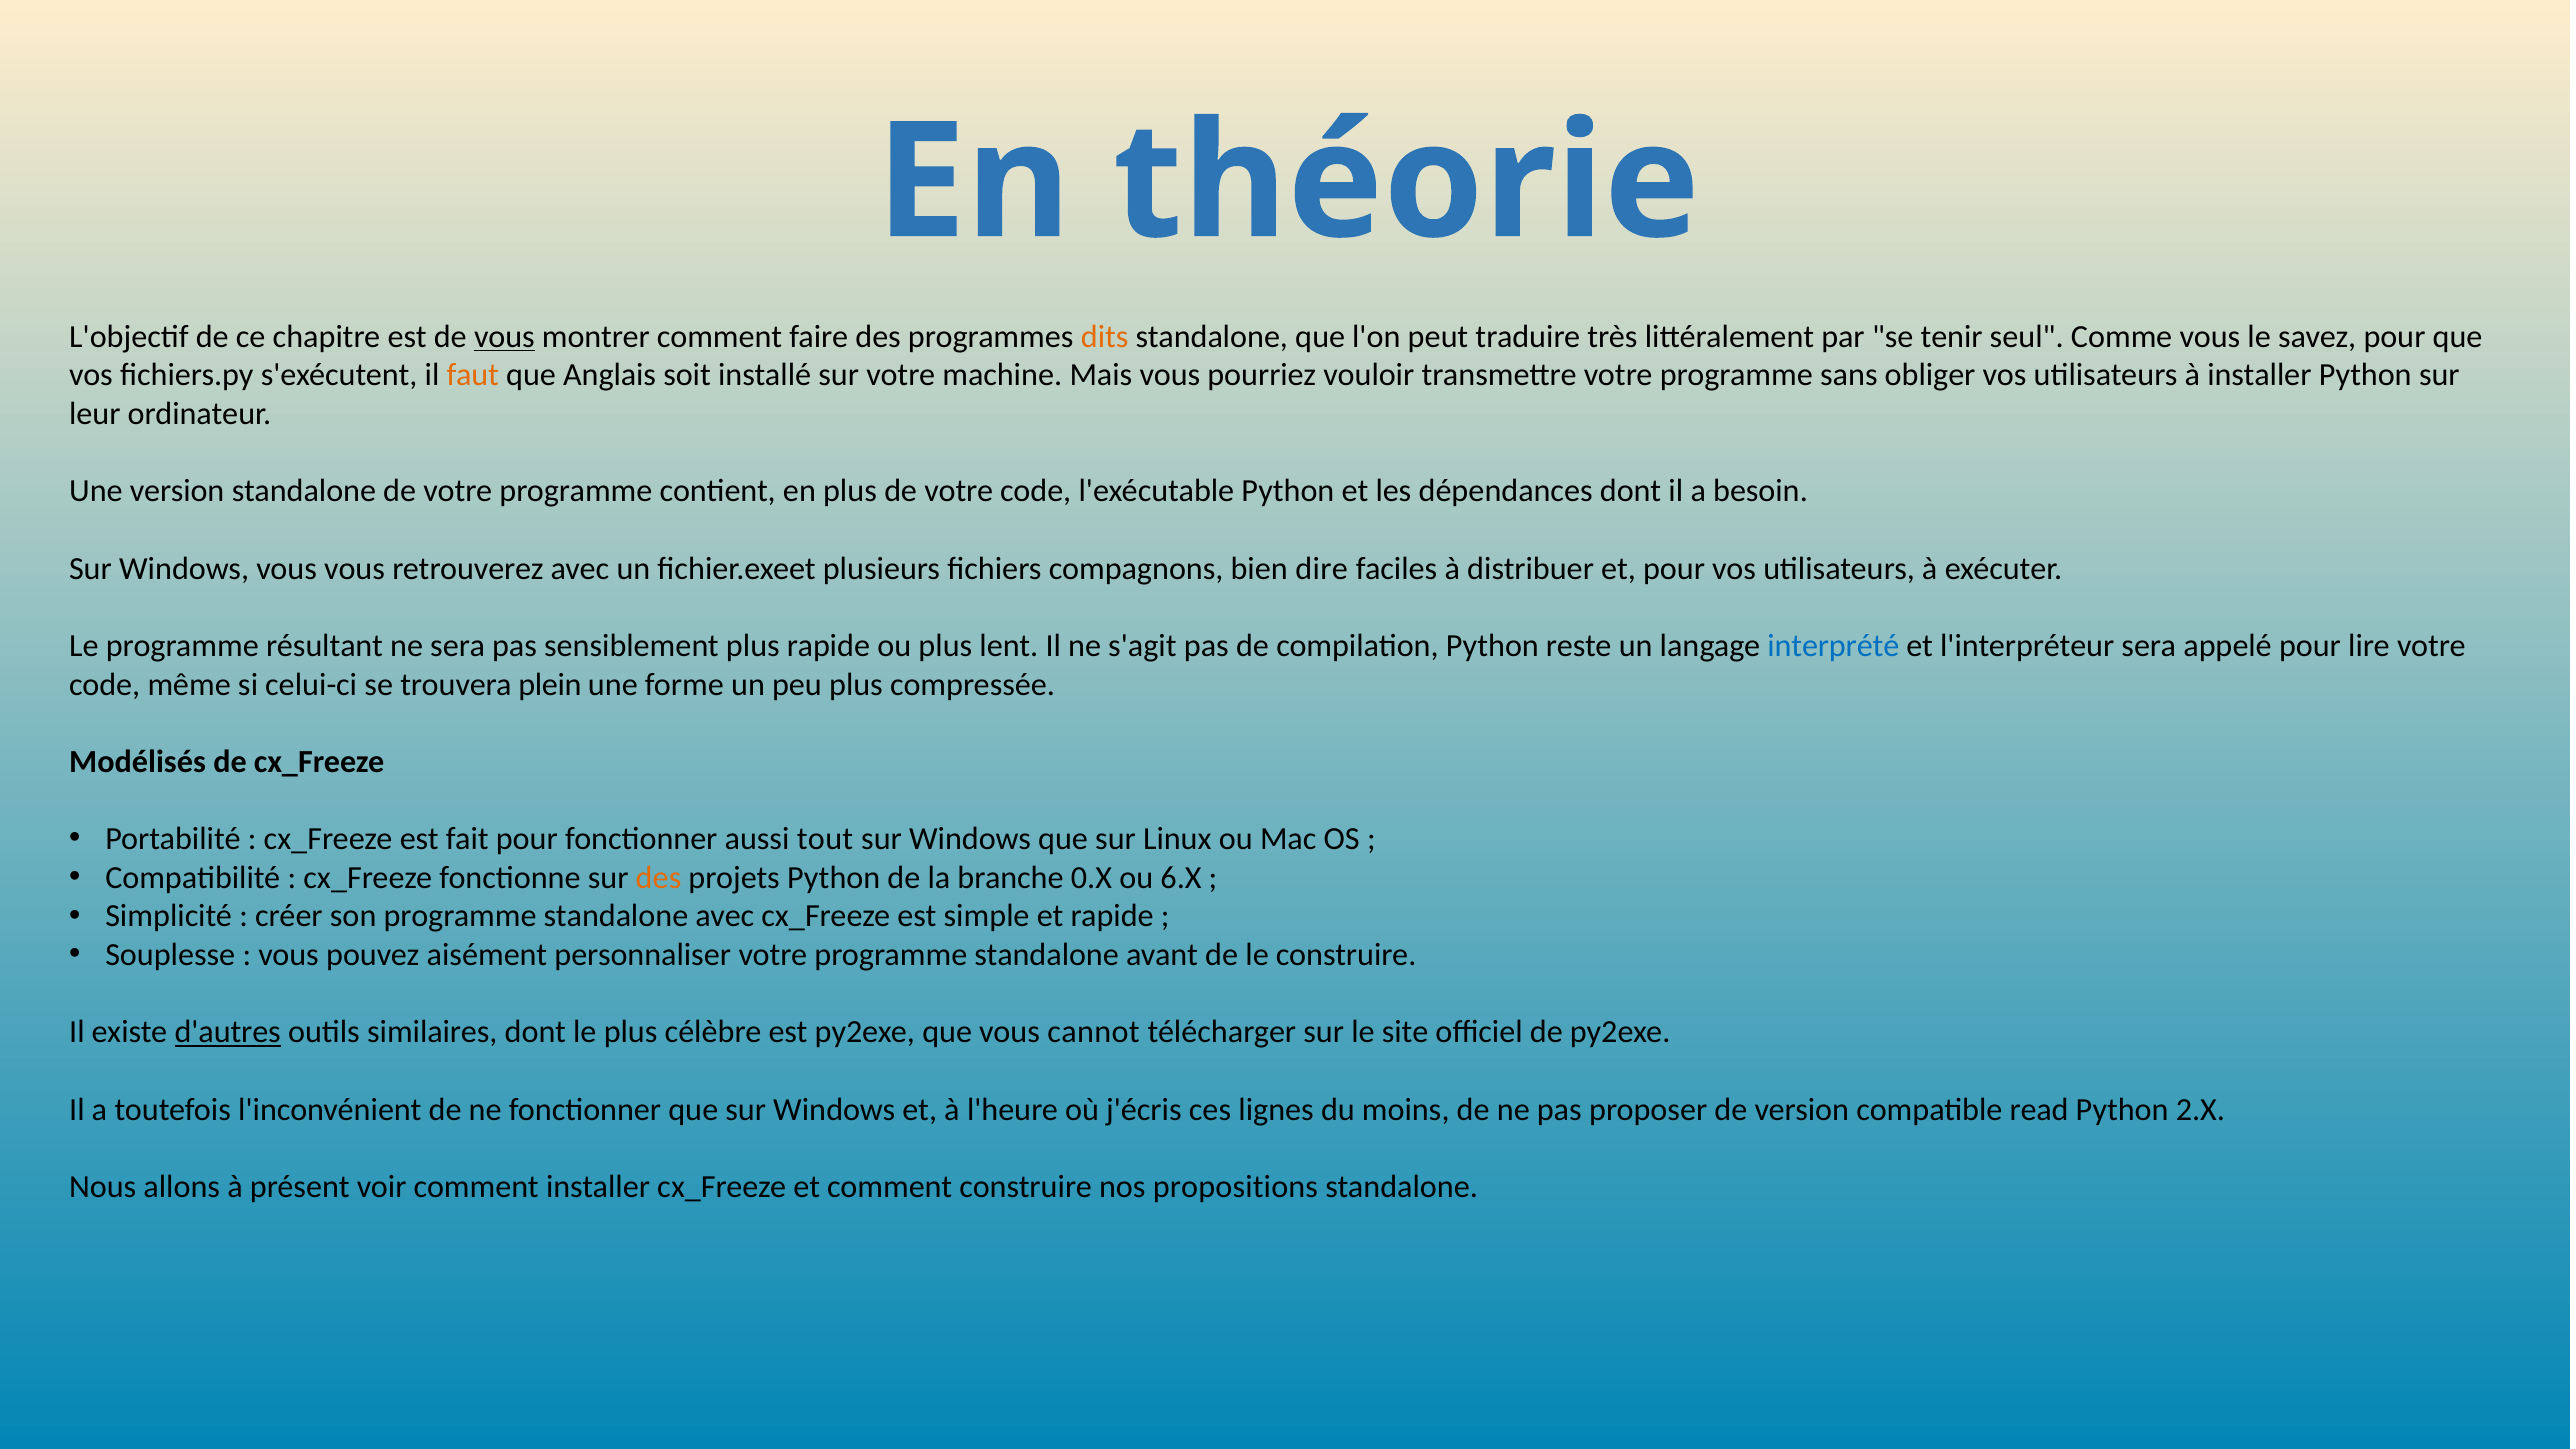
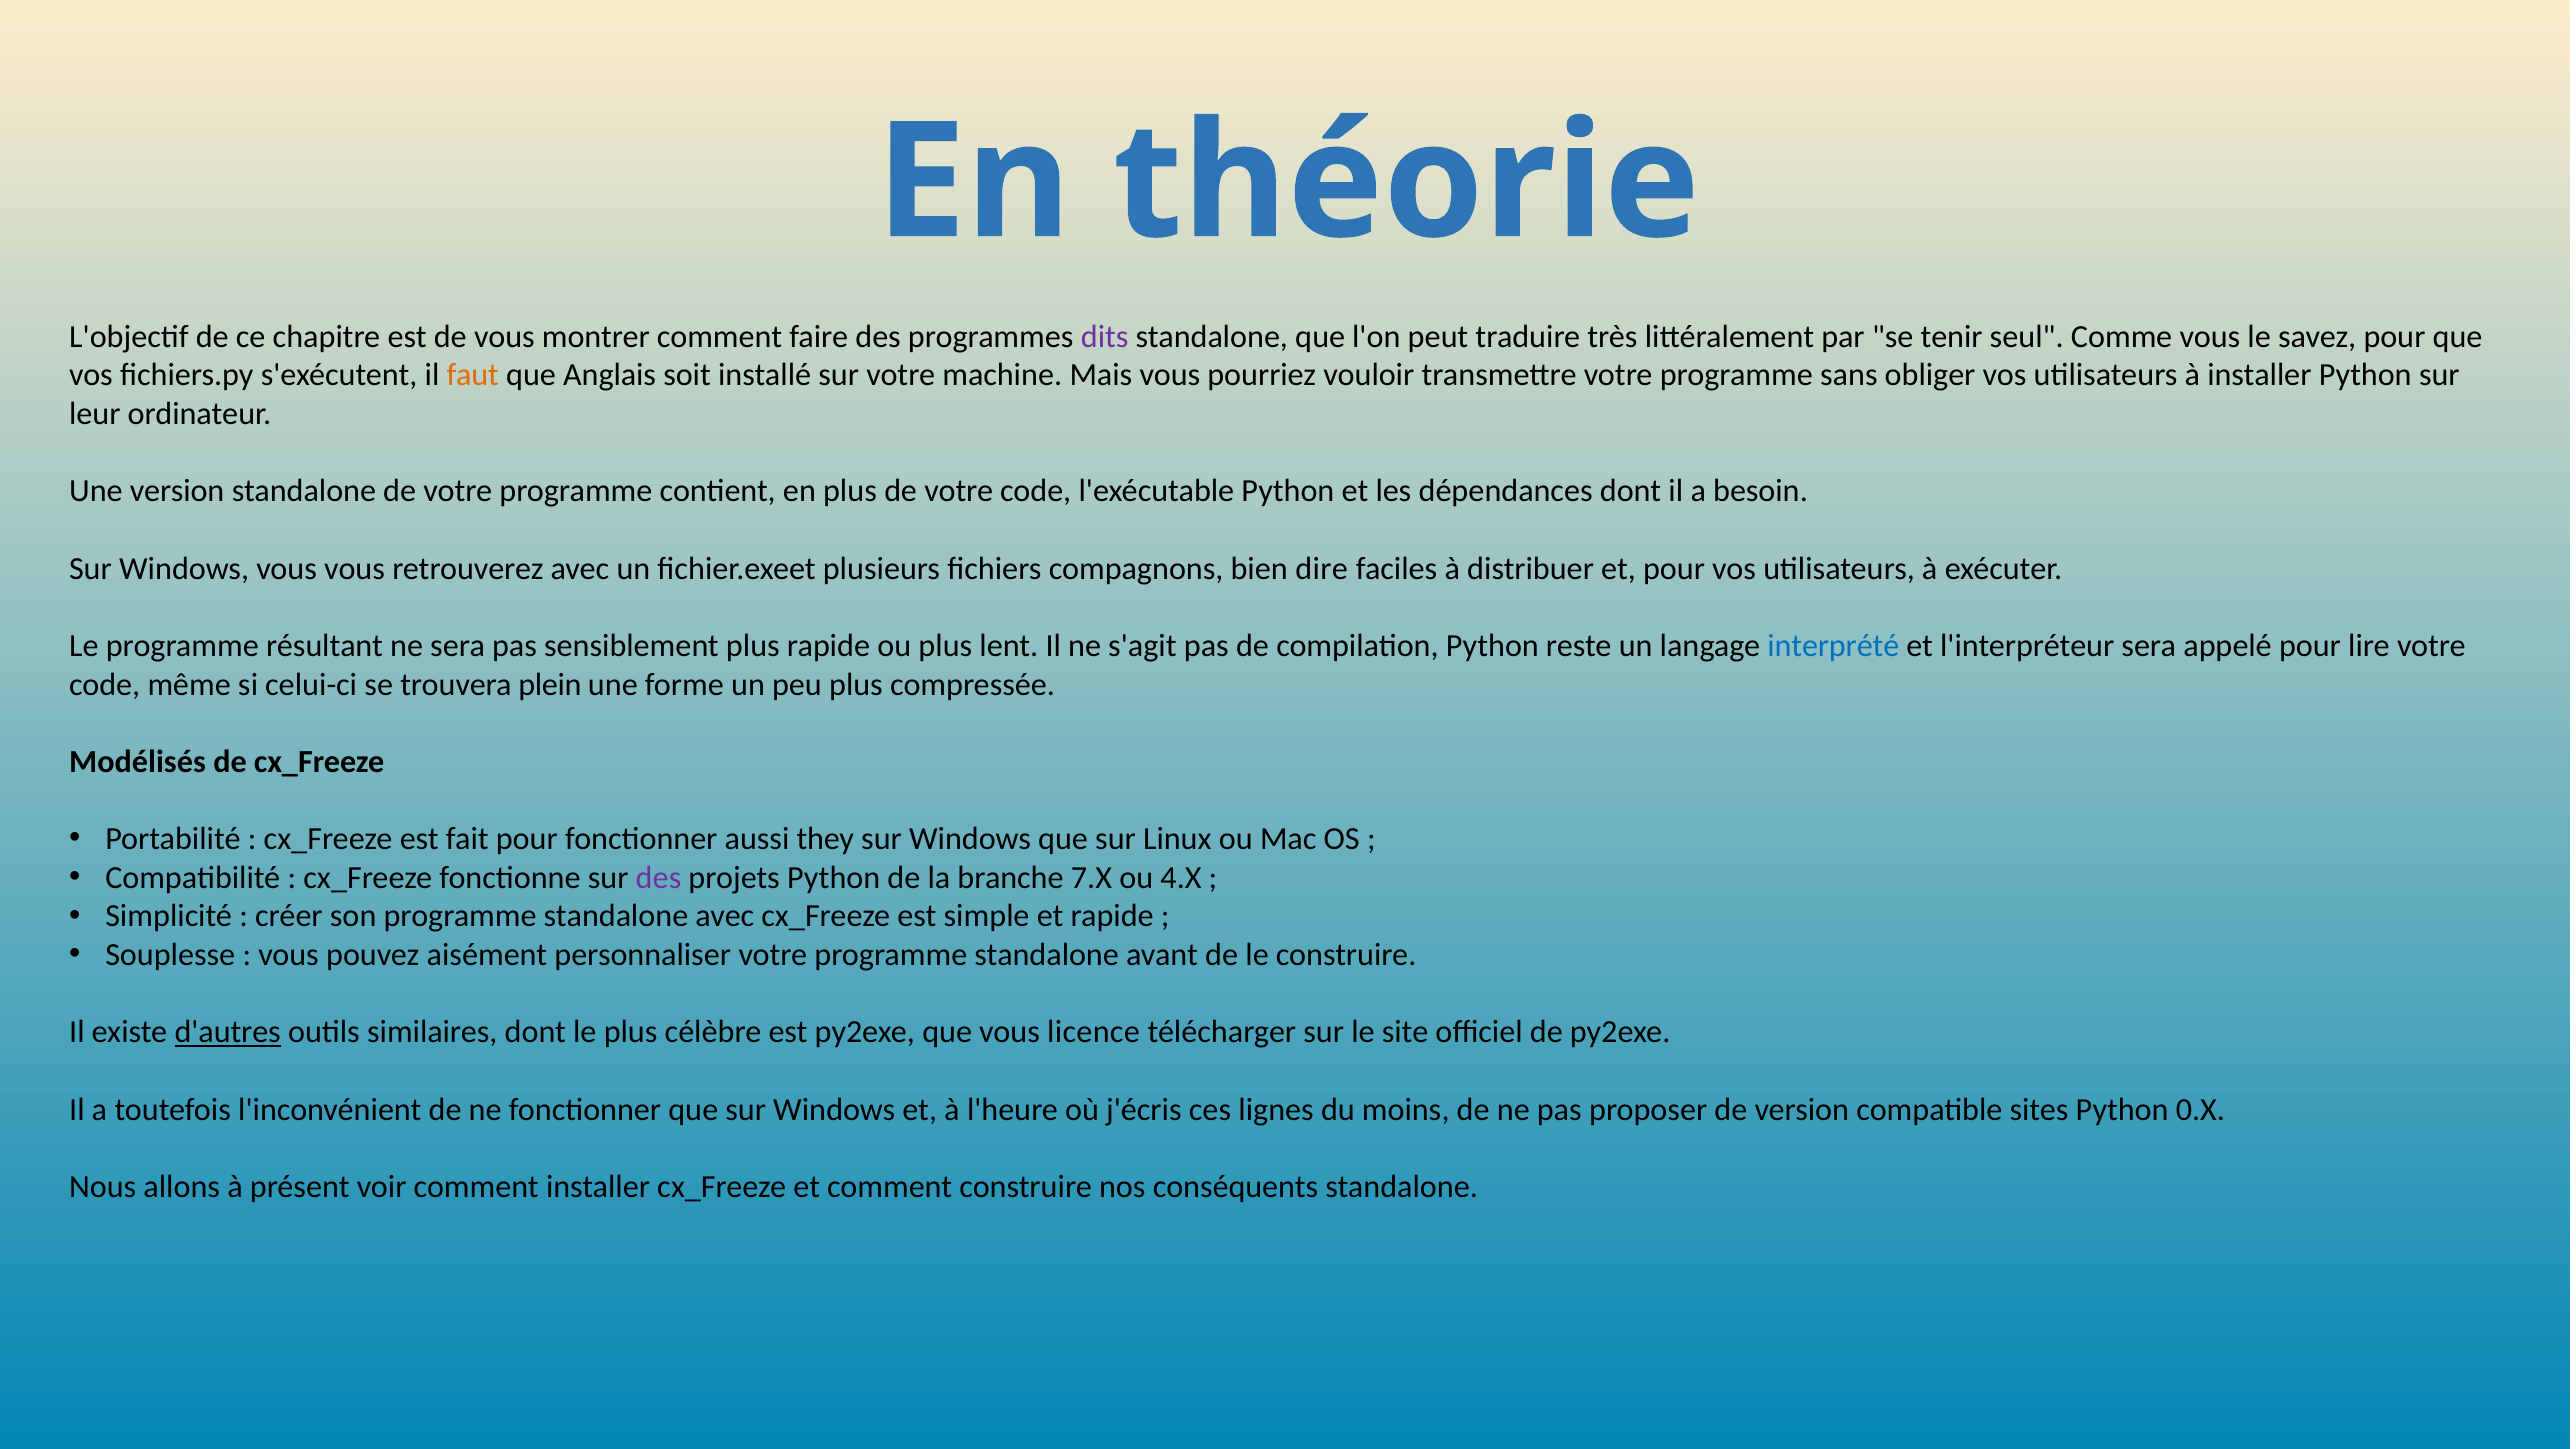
vous at (504, 337) underline: present -> none
dits colour: orange -> purple
tout: tout -> they
des at (659, 878) colour: orange -> purple
0.X: 0.X -> 7.X
6.X: 6.X -> 4.X
cannot: cannot -> licence
read: read -> sites
2.X: 2.X -> 0.X
propositions: propositions -> conséquents
